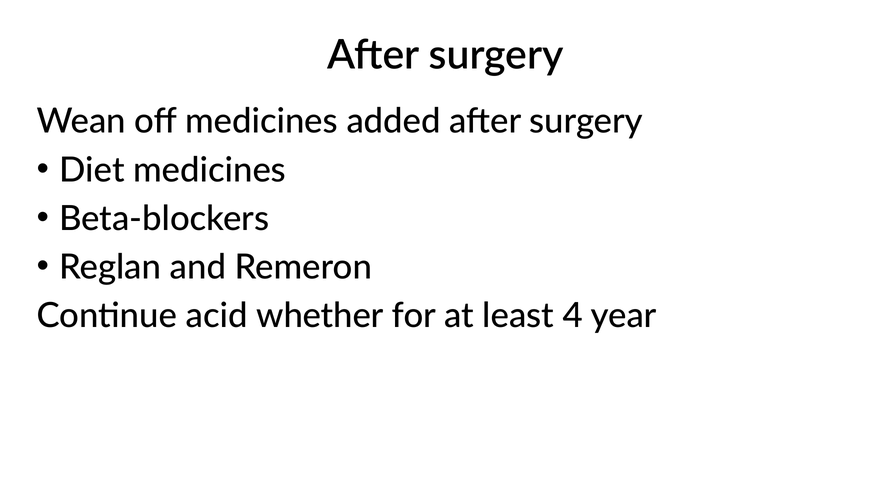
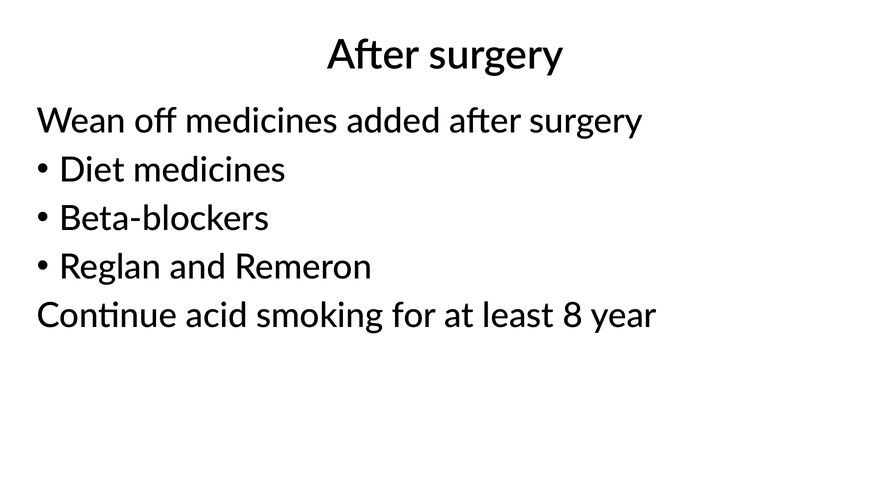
whether: whether -> smoking
4: 4 -> 8
